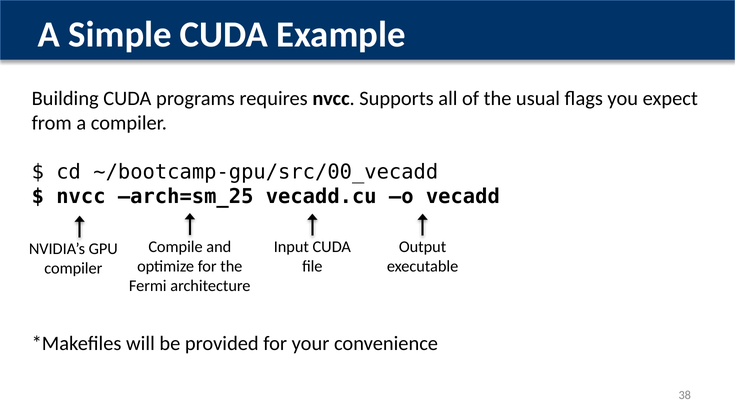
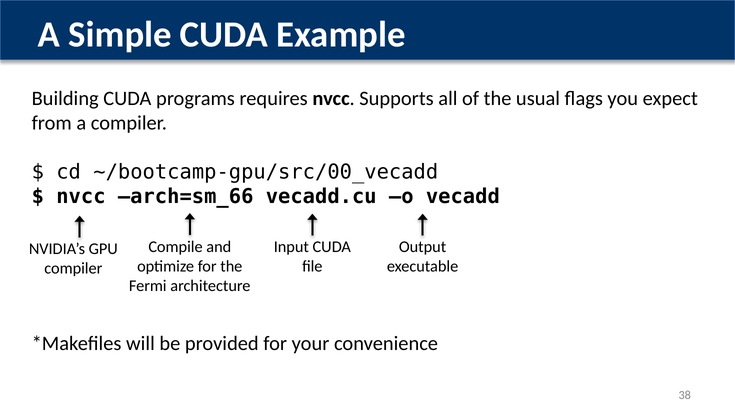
arch=sm_25: arch=sm_25 -> arch=sm_66
